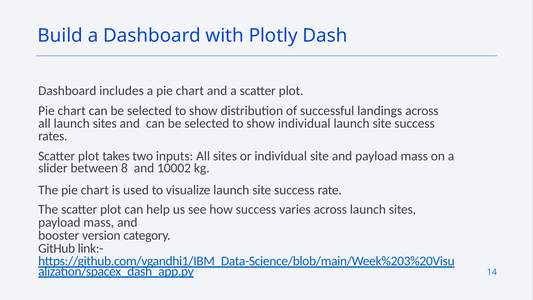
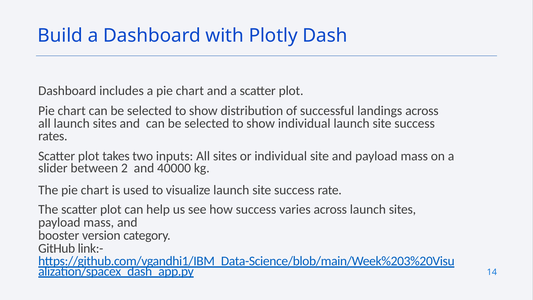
8: 8 -> 2
10002: 10002 -> 40000
